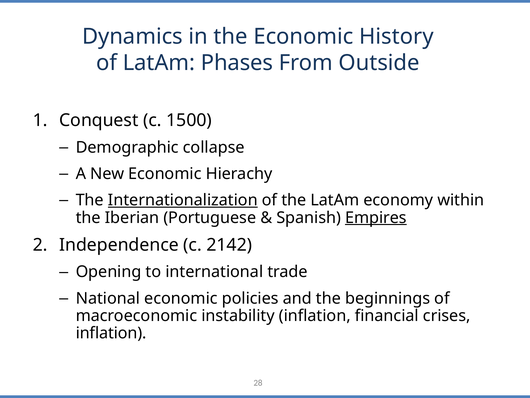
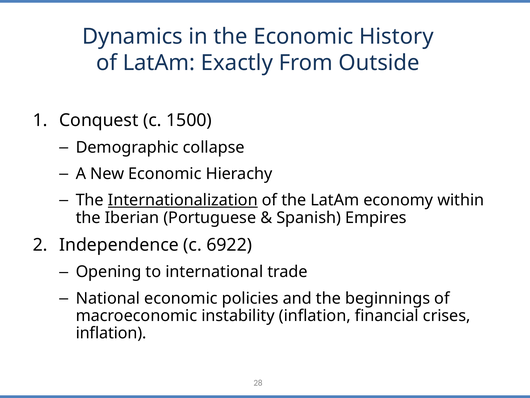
Phases: Phases -> Exactly
Empires underline: present -> none
2142: 2142 -> 6922
